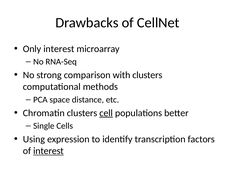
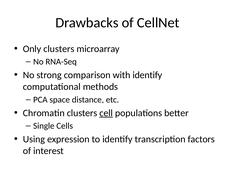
Only interest: interest -> clusters
with clusters: clusters -> identify
interest at (49, 151) underline: present -> none
